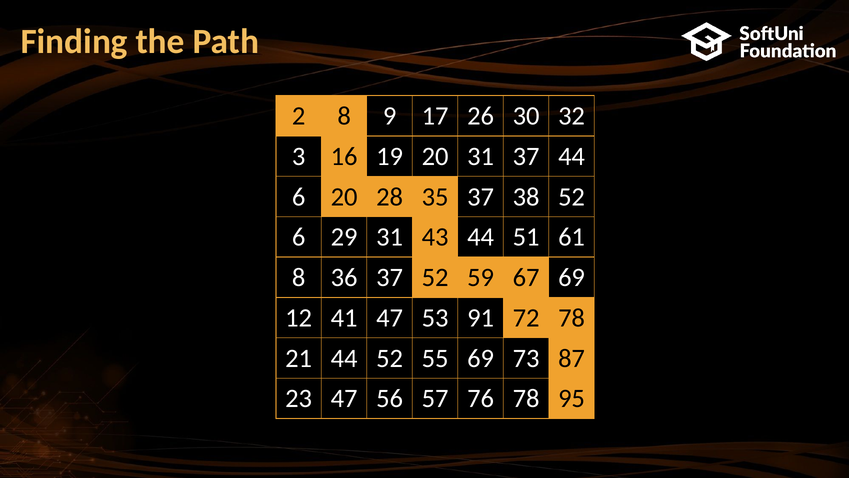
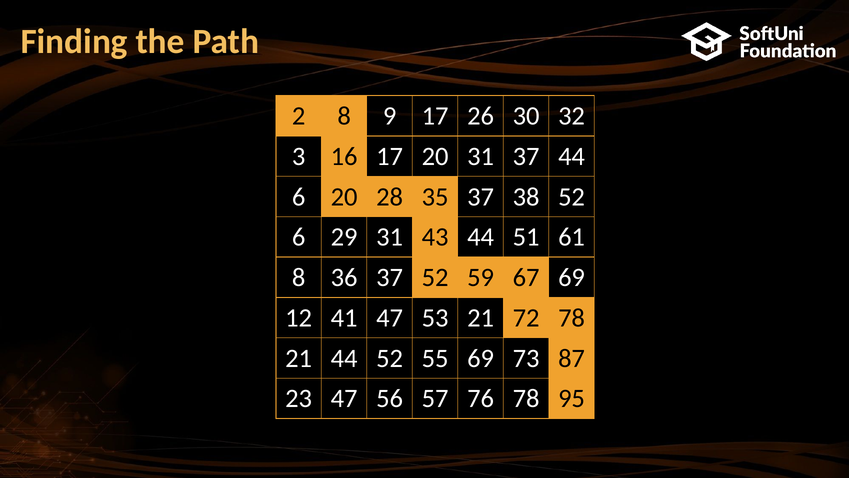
16 19: 19 -> 17
53 91: 91 -> 21
